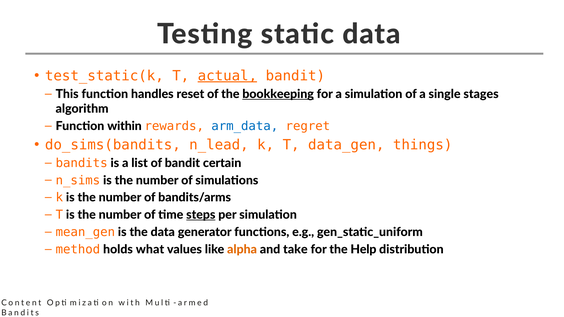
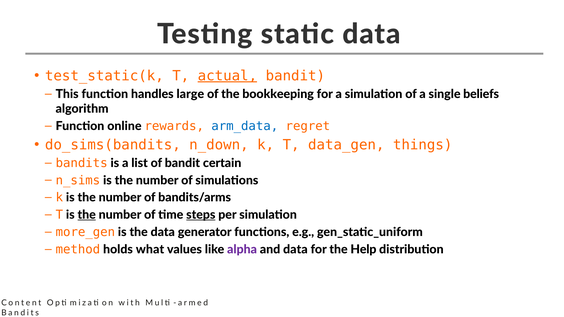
reset: reset -> large
bookkeeping underline: present -> none
stages: stages -> beliefs
within: within -> online
n_lead: n_lead -> n_down
the at (87, 215) underline: none -> present
mean_gen: mean_gen -> more_gen
alpha colour: orange -> purple
and take: take -> data
